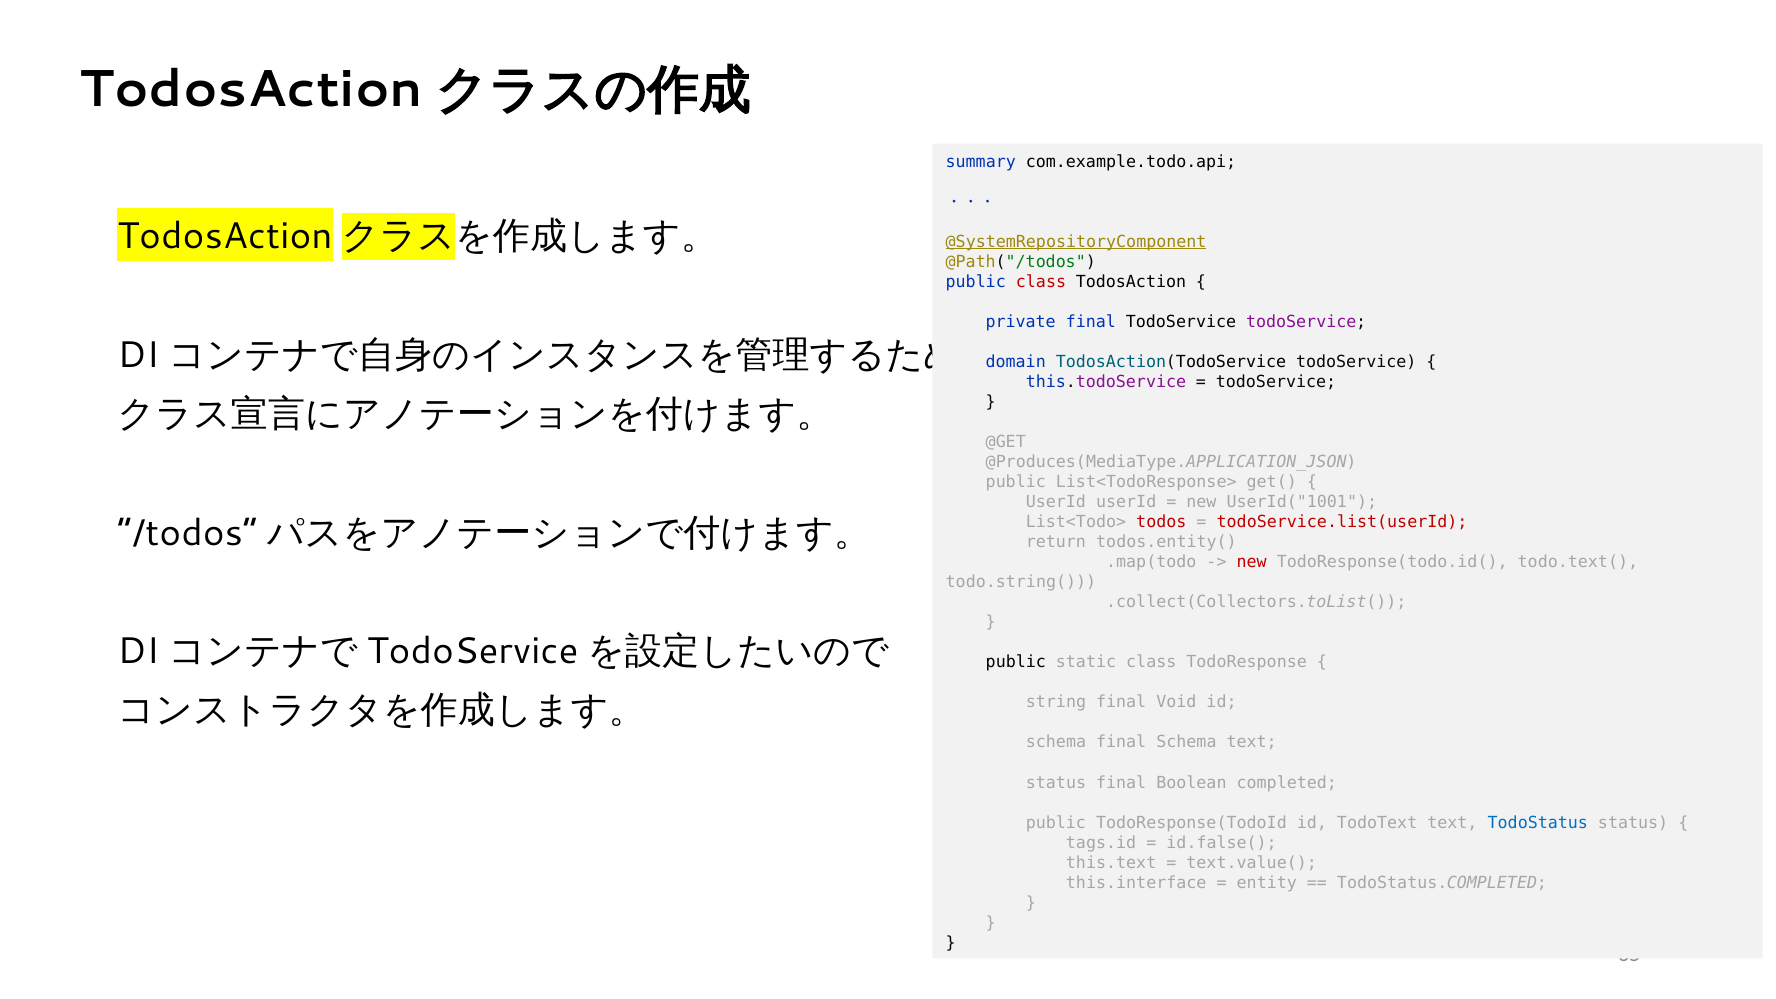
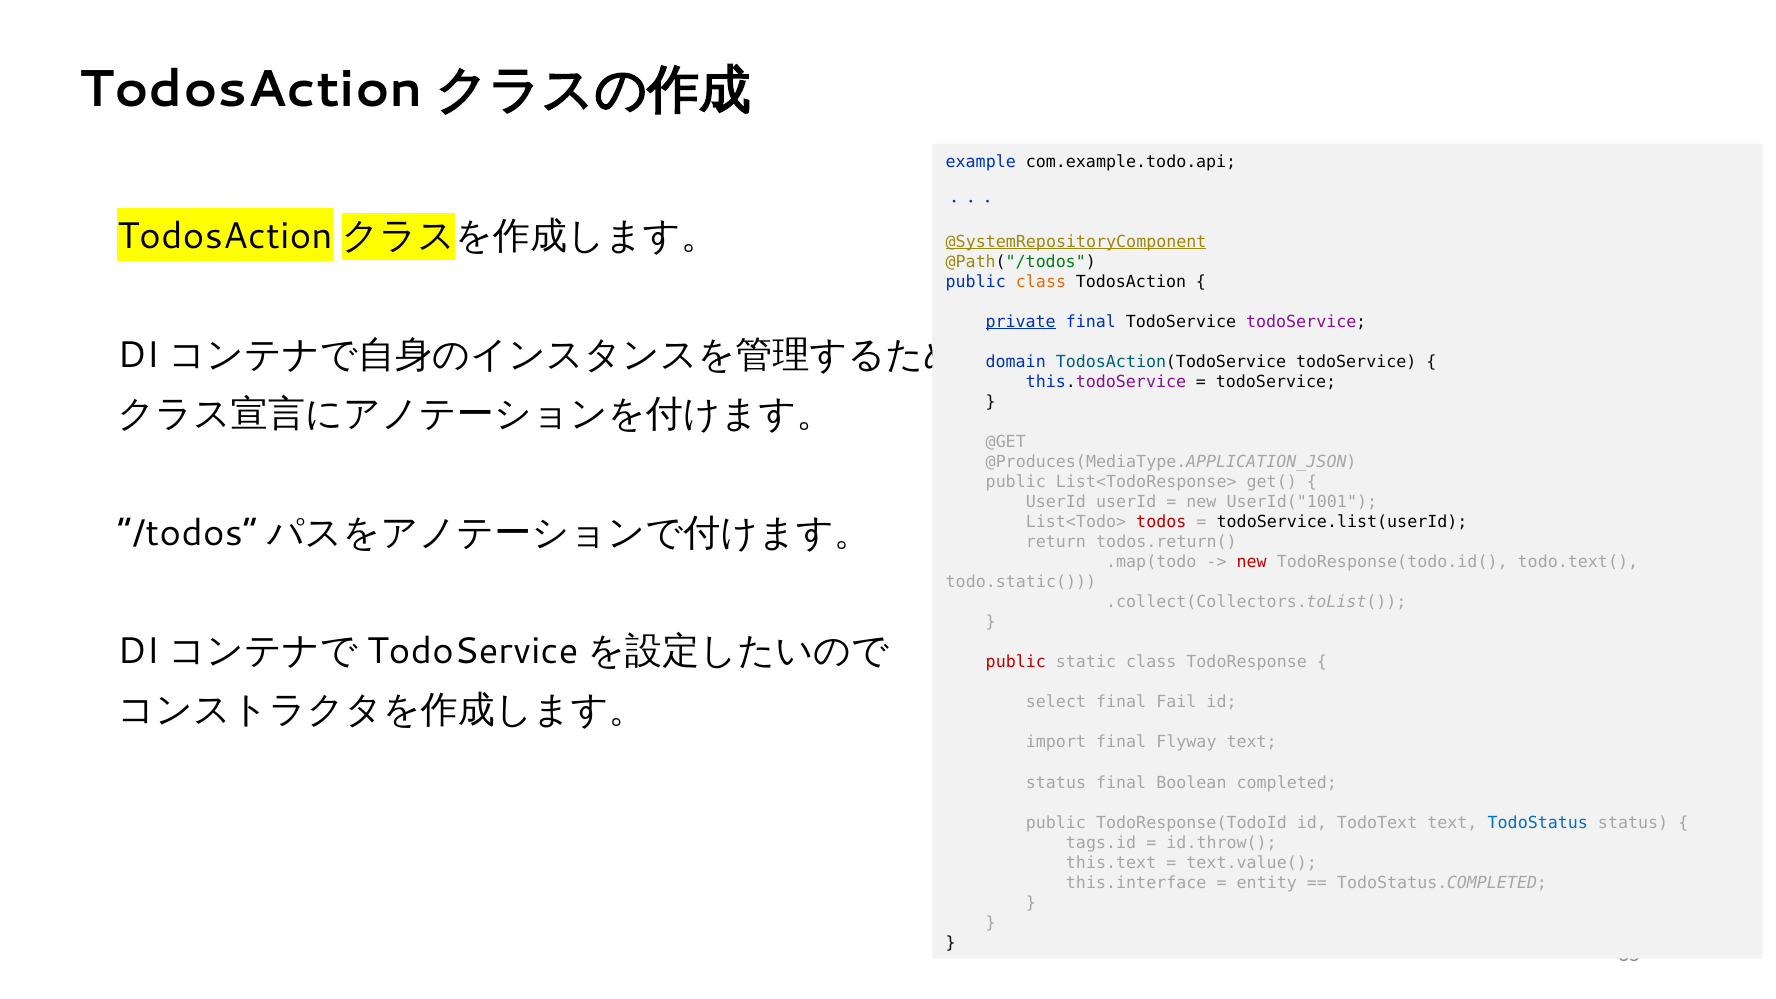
summary: summary -> example
class at (1041, 282) colour: red -> orange
private underline: none -> present
todoService.list(userId colour: red -> black
todos.entity(: todos.entity( -> todos.return(
todo.string(: todo.string( -> todo.static(
public at (1016, 662) colour: black -> red
string: string -> select
Void: Void -> Fail
schema at (1056, 742): schema -> import
final Schema: Schema -> Flyway
id.false(: id.false( -> id.throw(
